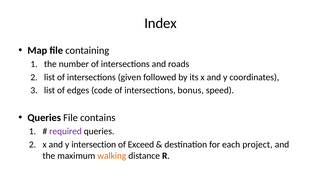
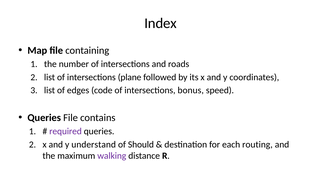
given: given -> plane
intersection: intersection -> understand
Exceed: Exceed -> Should
project: project -> routing
walking colour: orange -> purple
